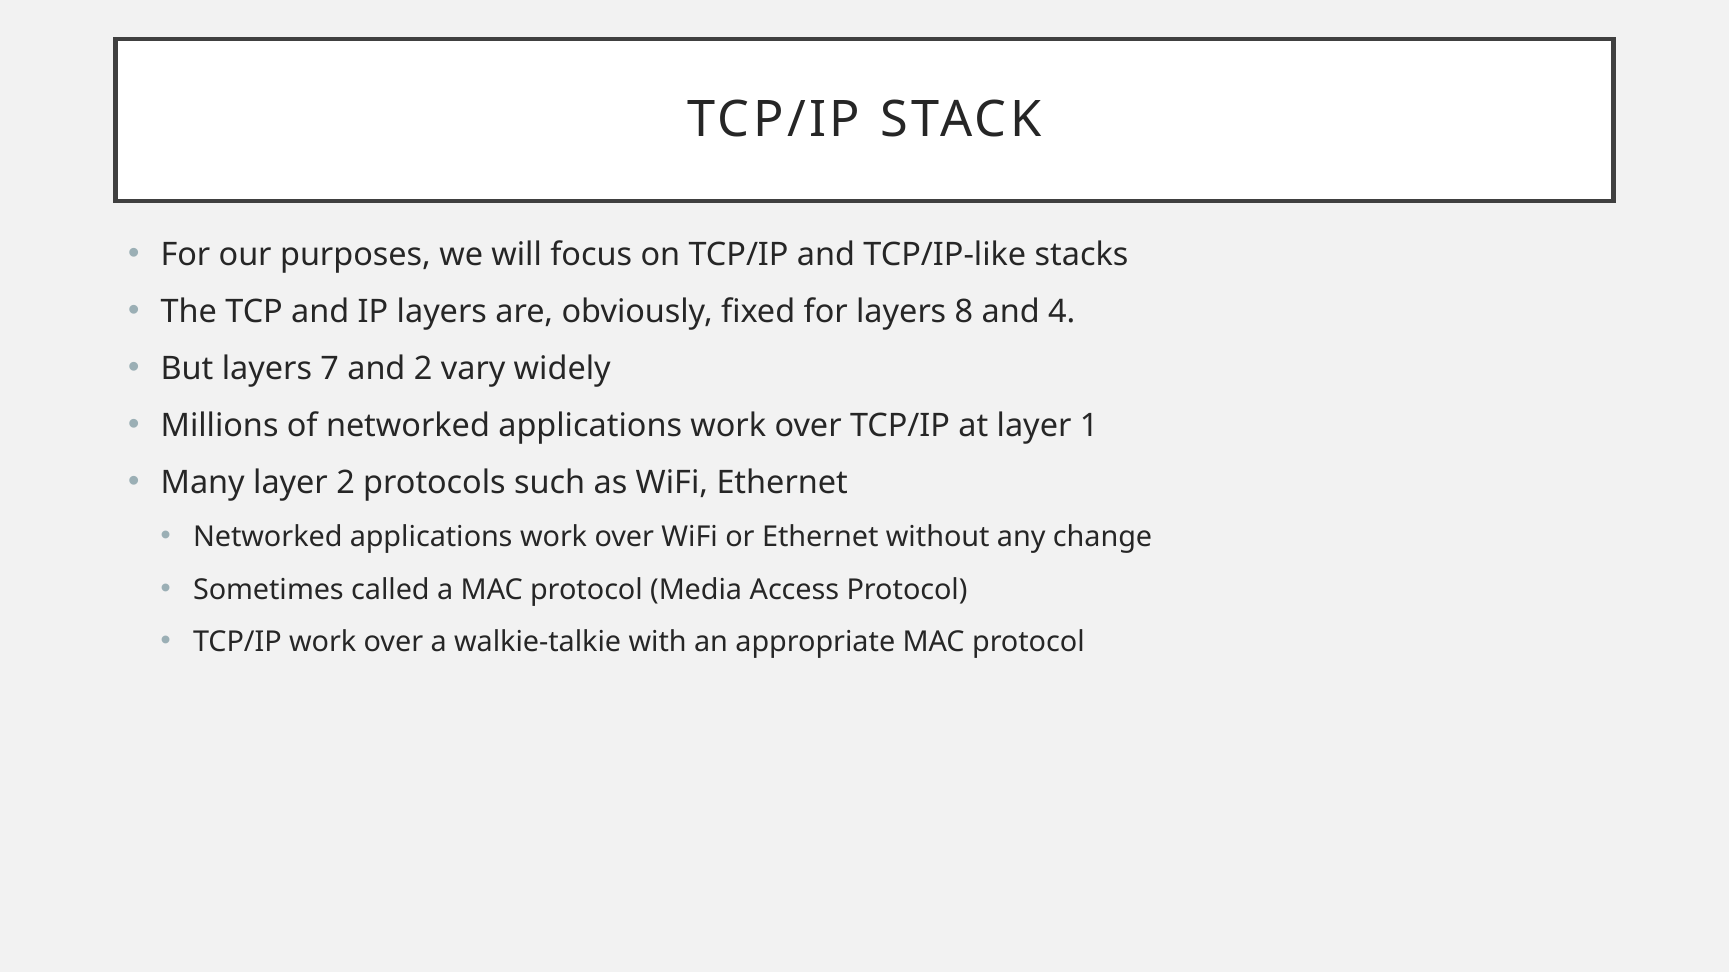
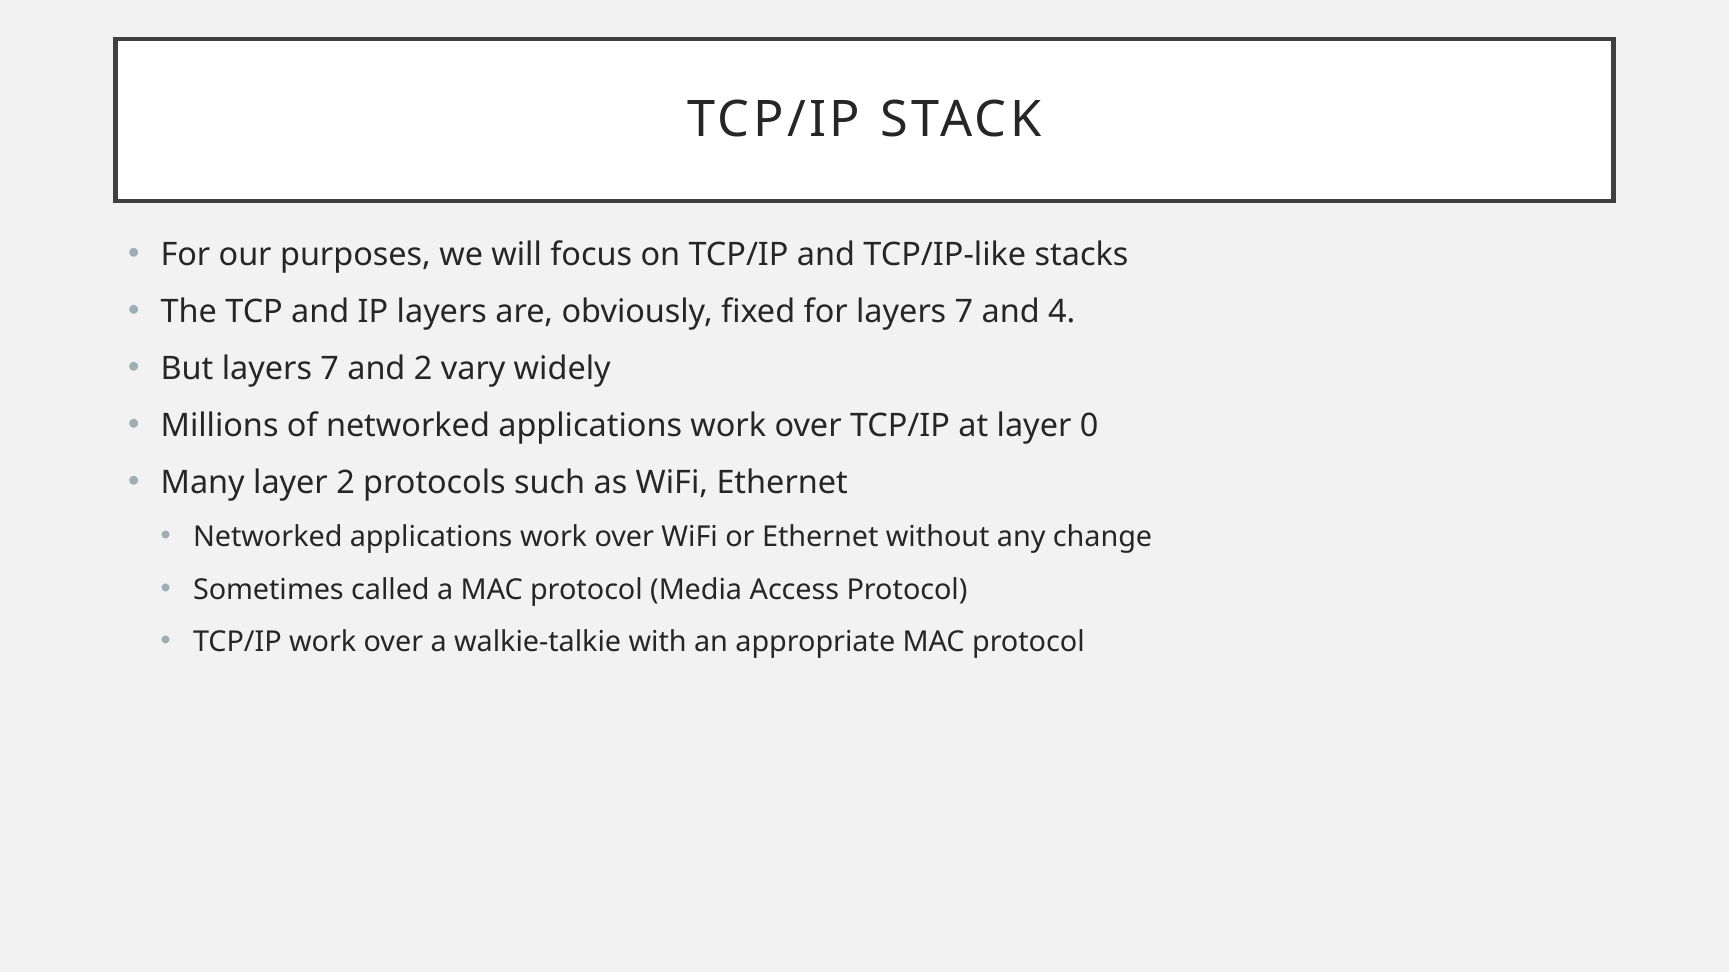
for layers 8: 8 -> 7
1: 1 -> 0
